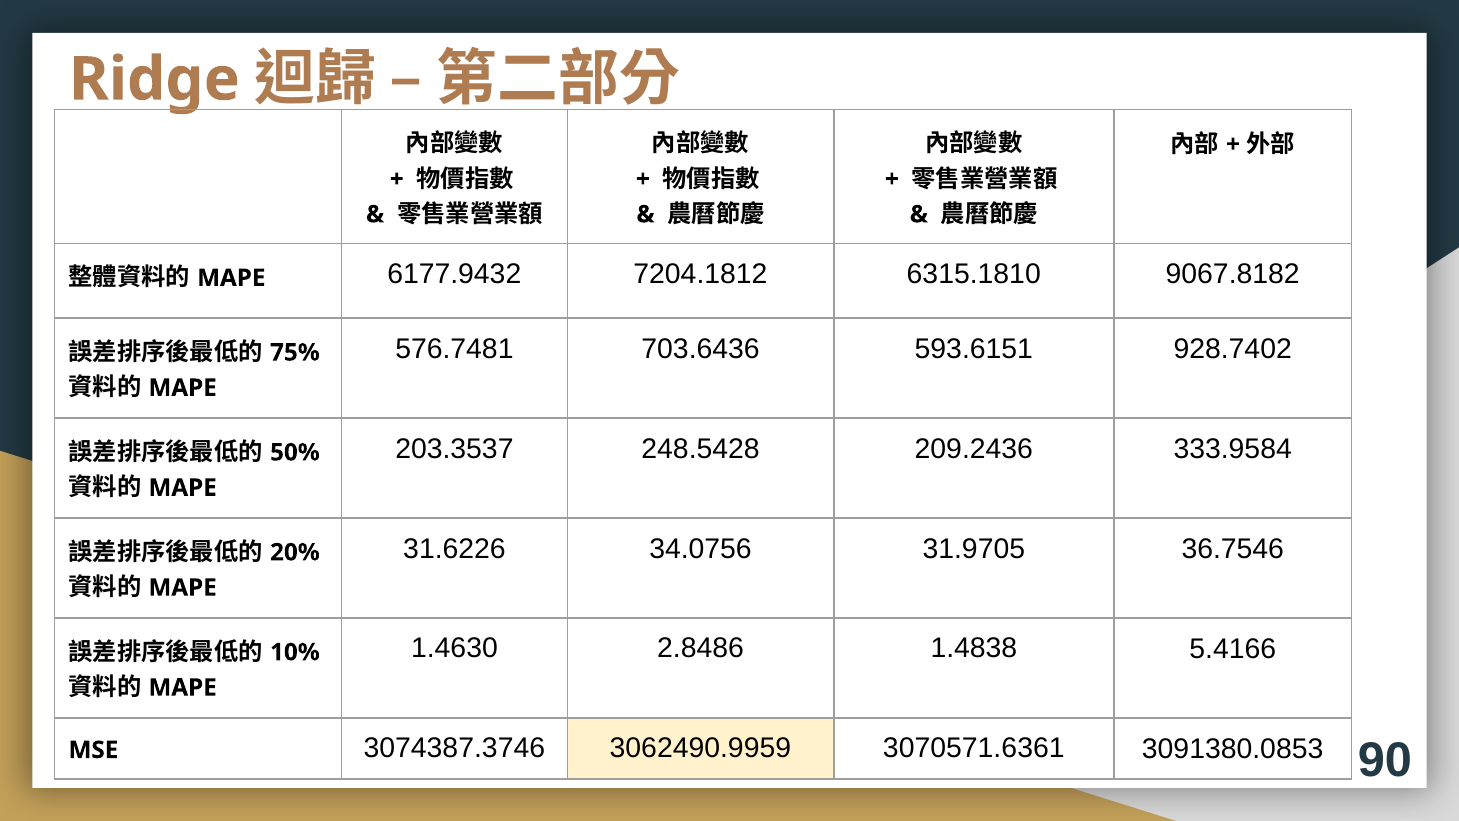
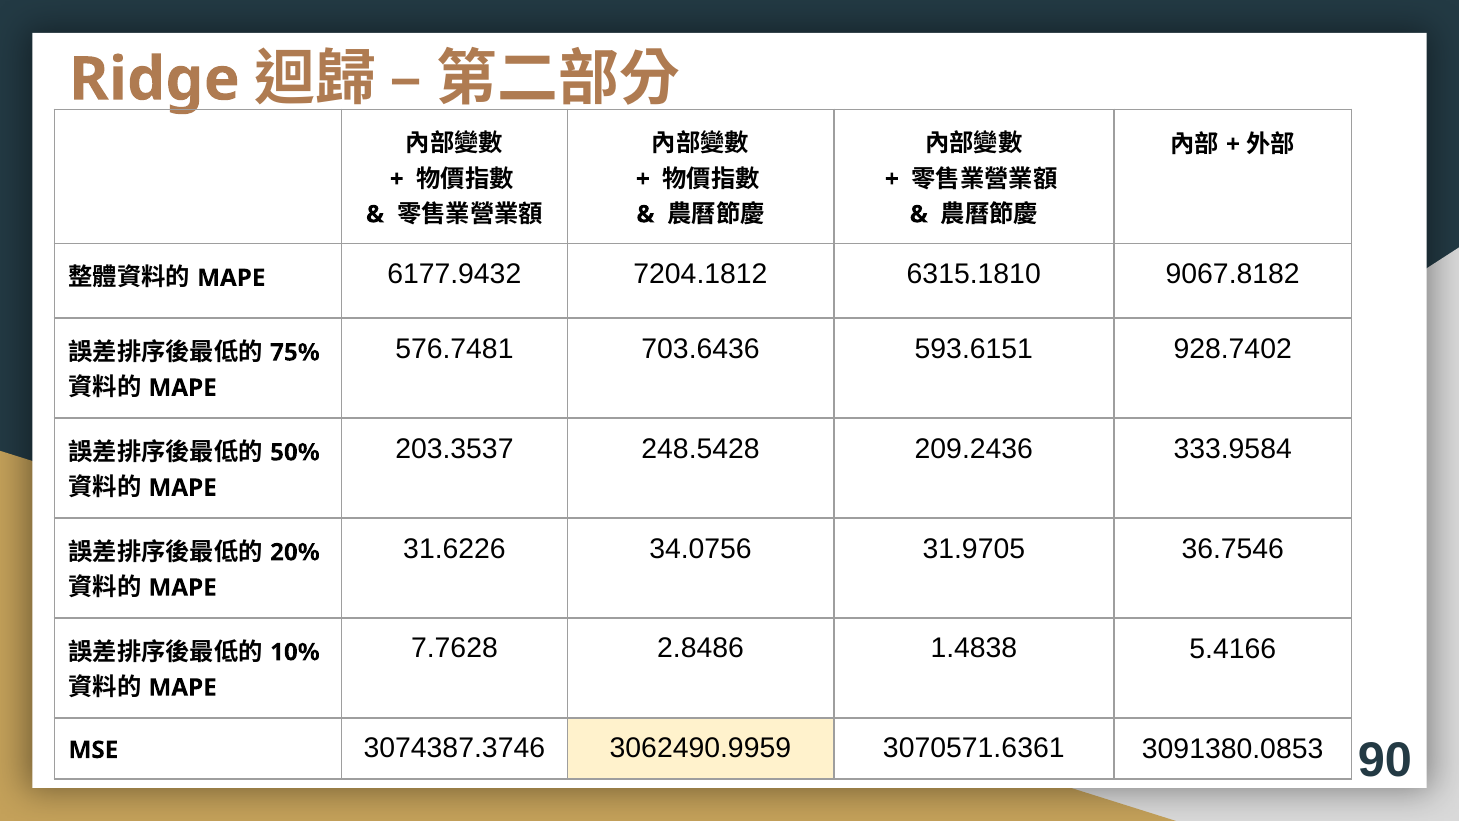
1.4630: 1.4630 -> 7.7628
